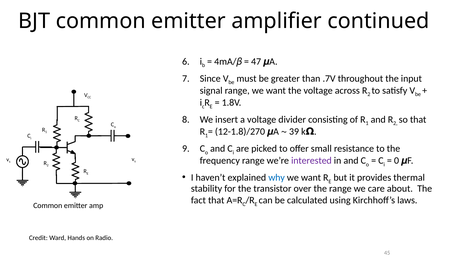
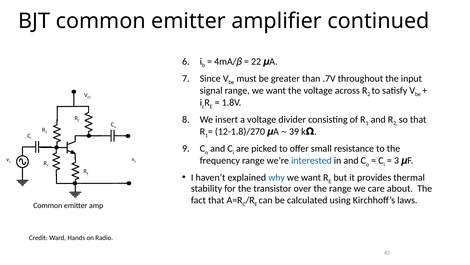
47: 47 -> 22
interested colour: purple -> blue
0: 0 -> 3
